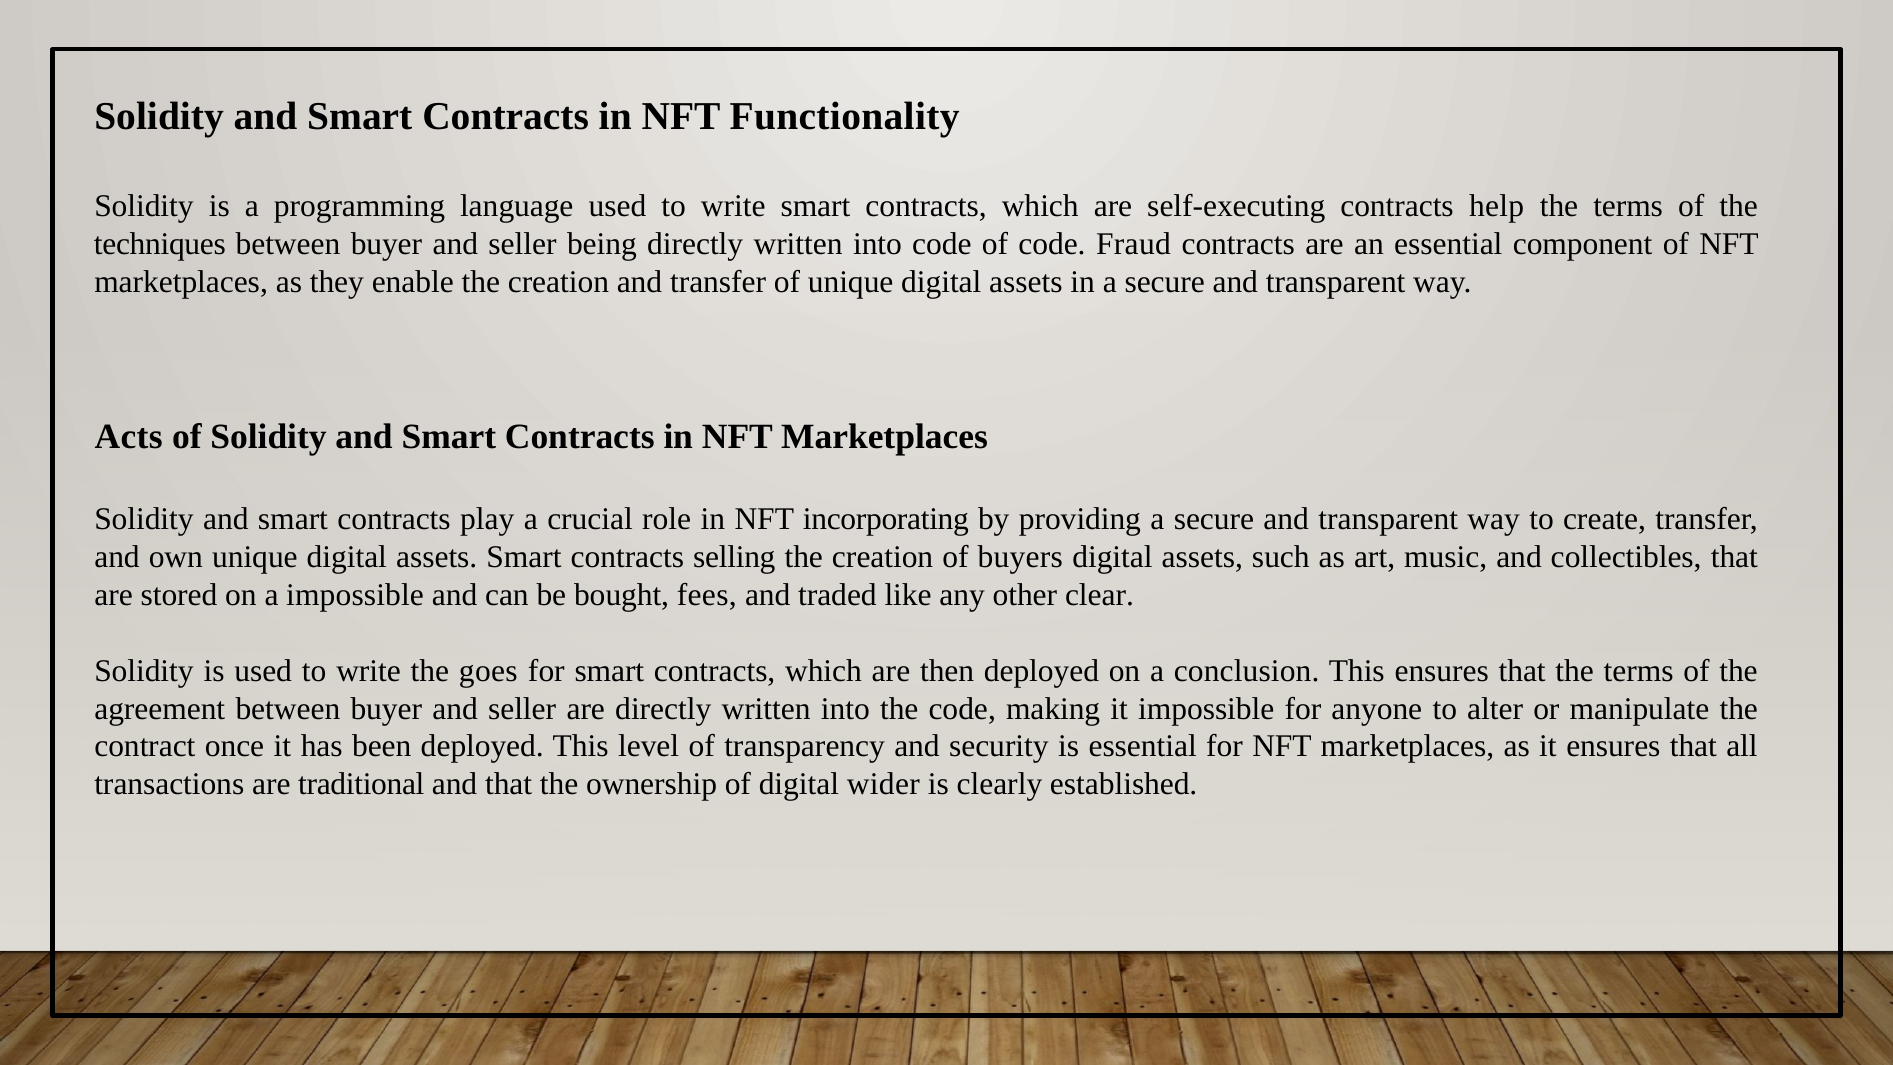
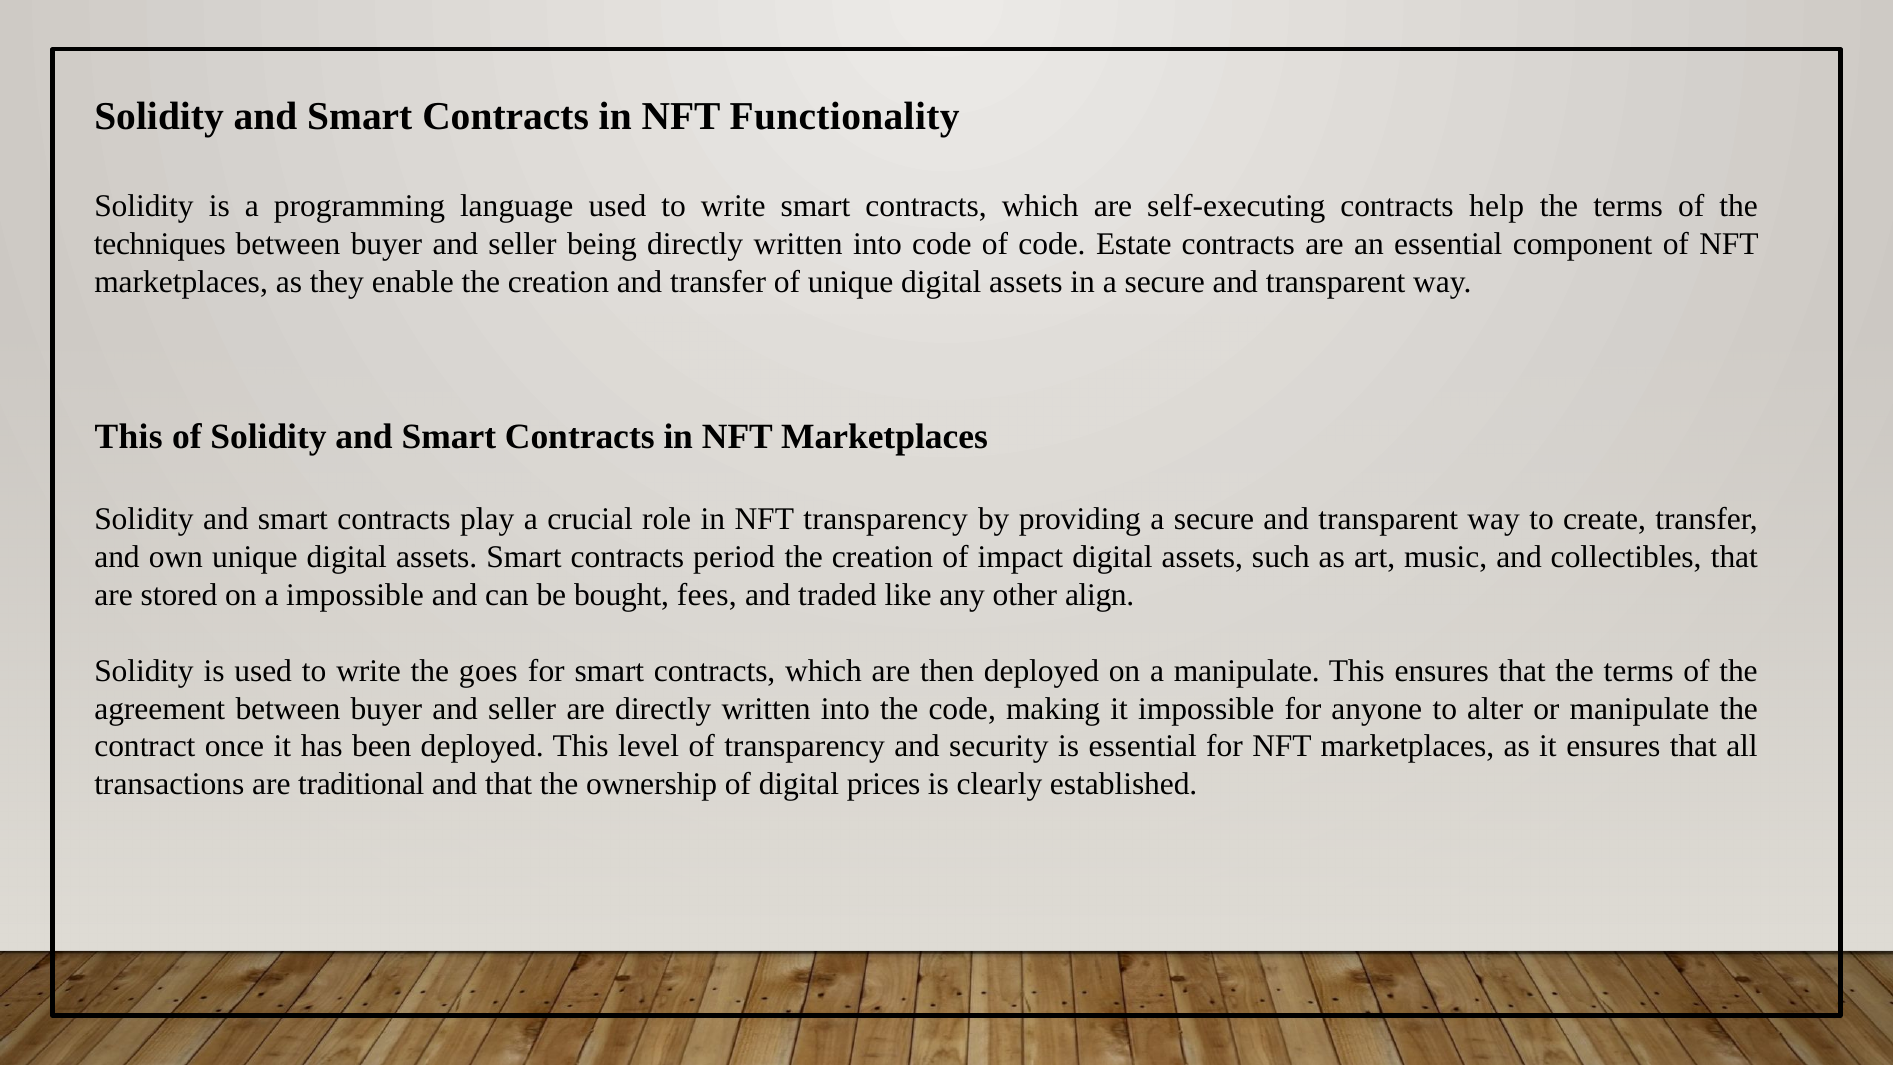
Fraud: Fraud -> Estate
Acts at (129, 437): Acts -> This
NFT incorporating: incorporating -> transparency
selling: selling -> period
buyers: buyers -> impact
clear: clear -> align
a conclusion: conclusion -> manipulate
wider: wider -> prices
